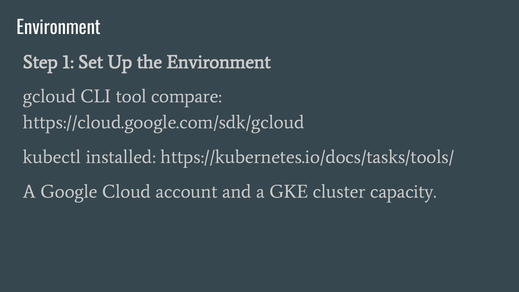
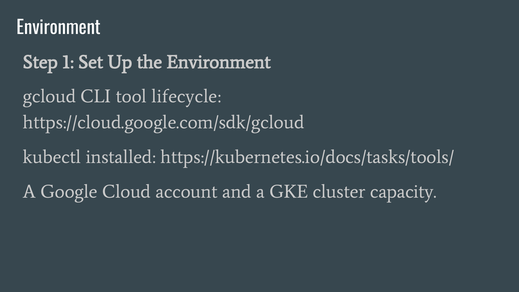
compare: compare -> lifecycle
